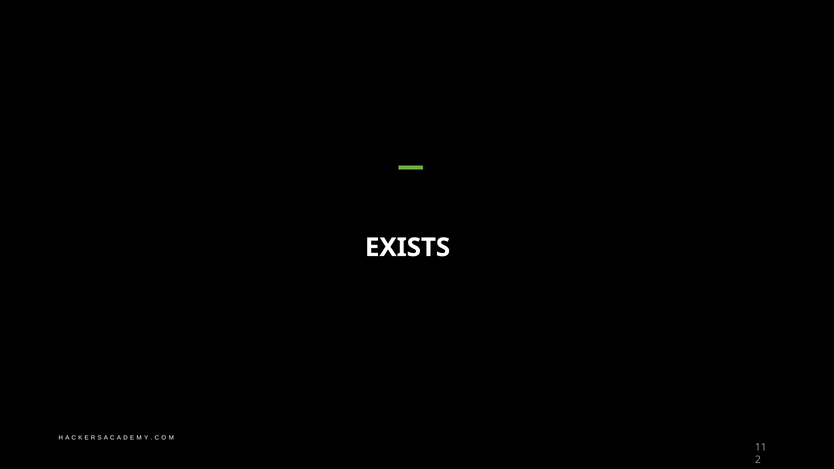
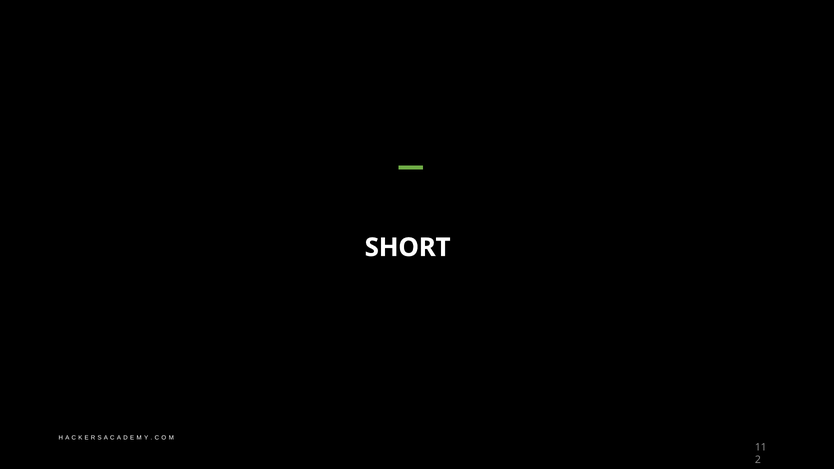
EXISTS: EXISTS -> SHORT
